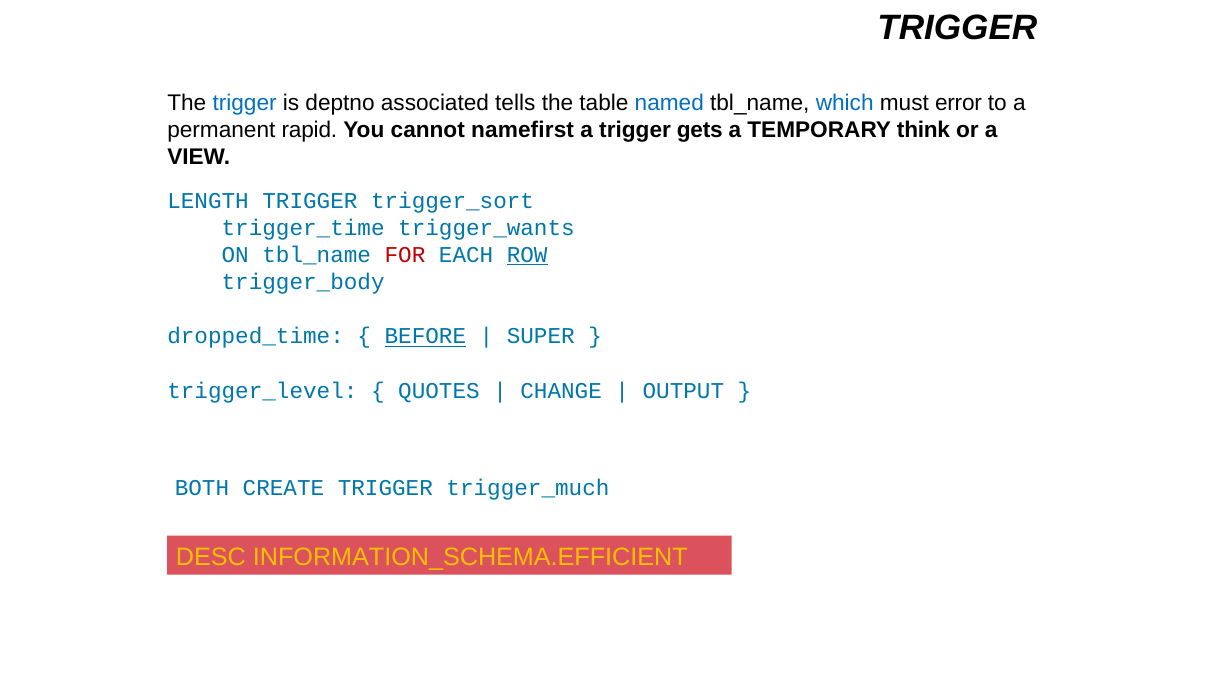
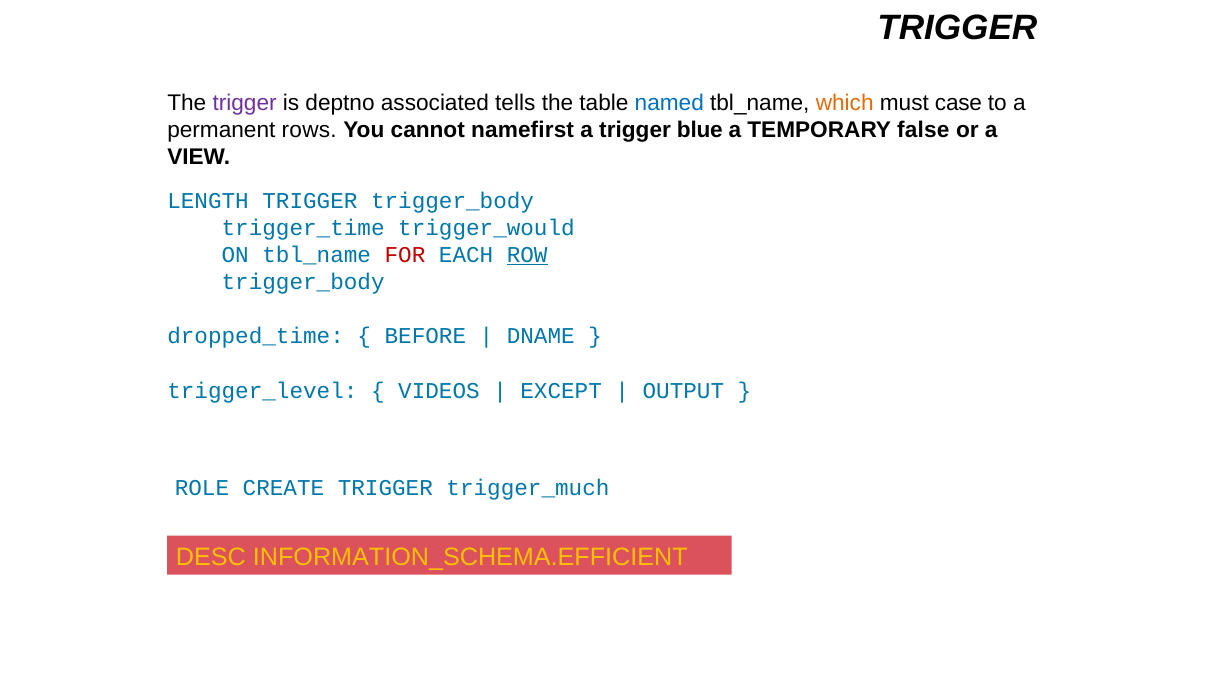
trigger at (245, 103) colour: blue -> purple
which colour: blue -> orange
error: error -> case
rapid: rapid -> rows
gets: gets -> blue
think: think -> false
TRIGGER trigger_sort: trigger_sort -> trigger_body
trigger_wants: trigger_wants -> trigger_would
BEFORE underline: present -> none
SUPER: SUPER -> DNAME
QUOTES: QUOTES -> VIDEOS
CHANGE: CHANGE -> EXCEPT
BOTH: BOTH -> ROLE
